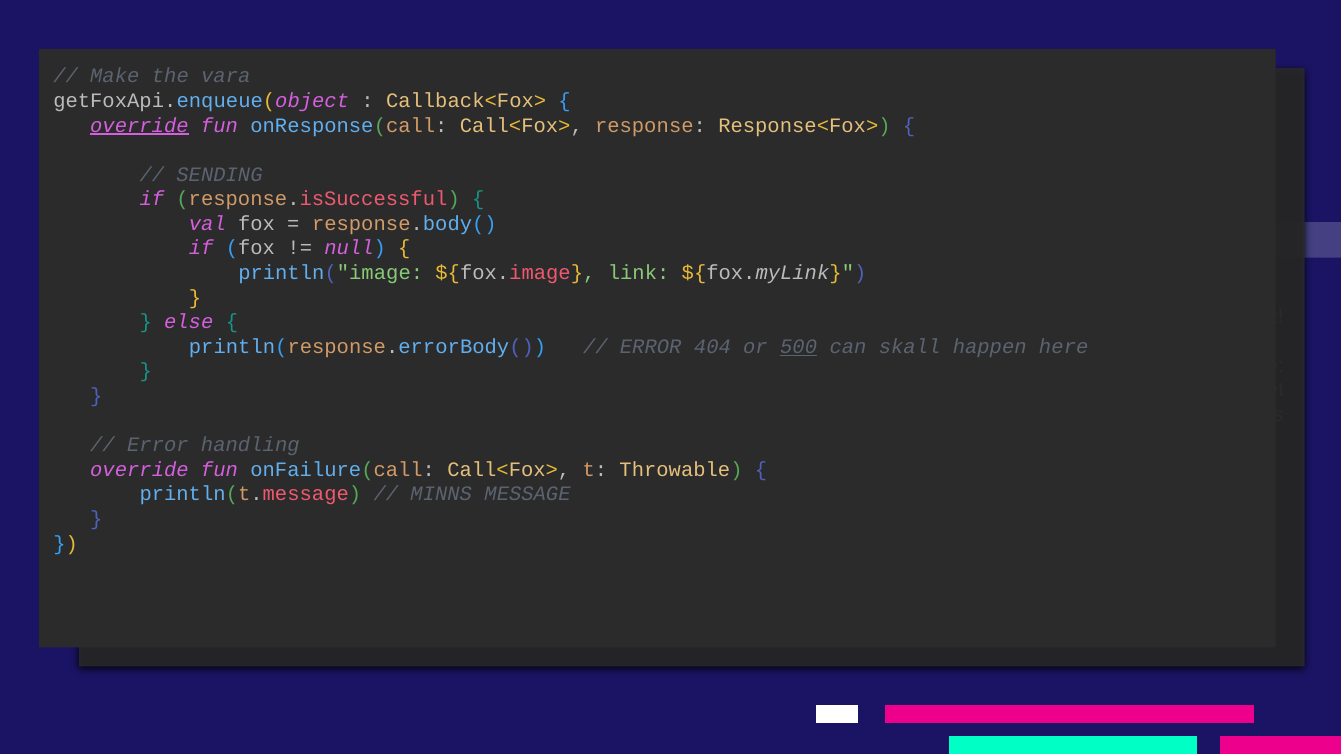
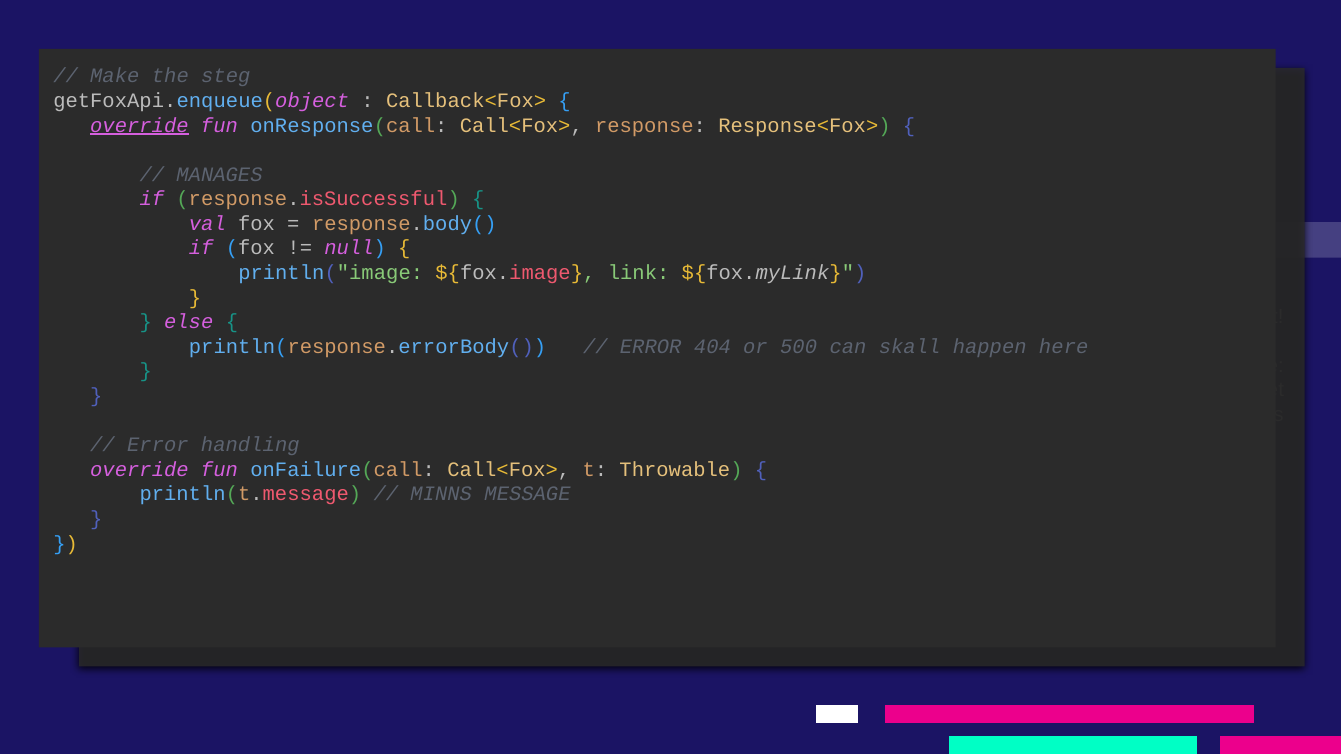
vara: vara -> steg
SENDING: SENDING -> MANAGES
500 underline: present -> none
